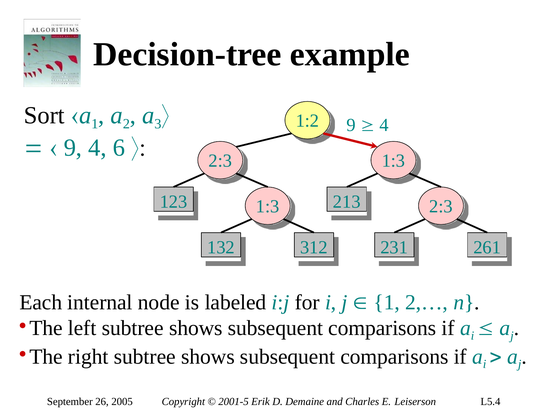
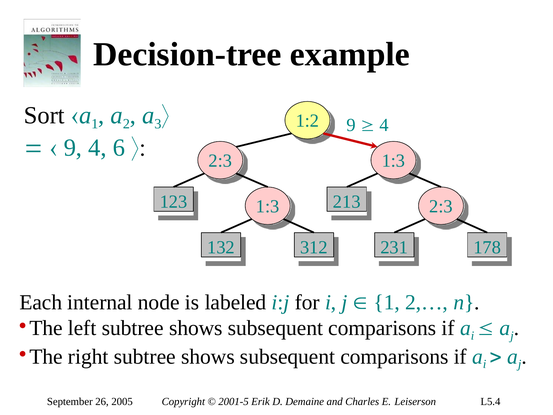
261: 261 -> 178
